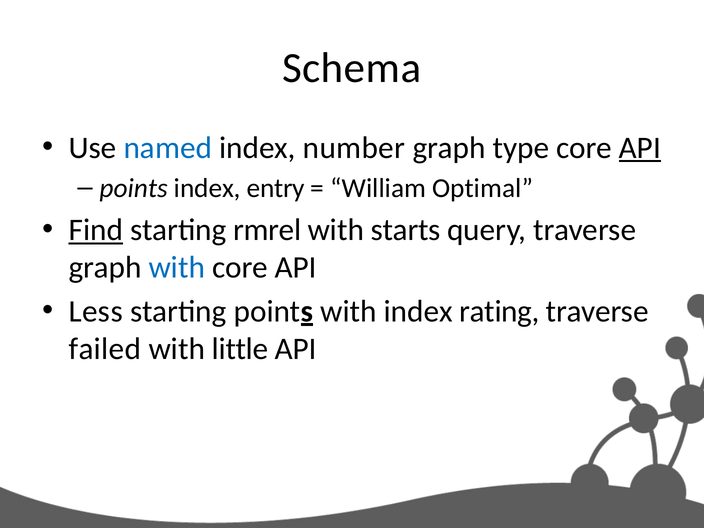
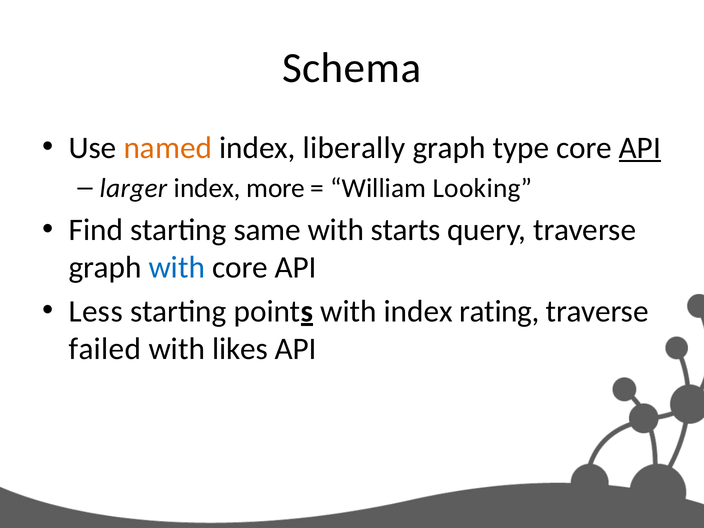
named colour: blue -> orange
number: number -> liberally
points at (134, 188): points -> larger
entry: entry -> more
Optimal: Optimal -> Looking
Find underline: present -> none
rmrel: rmrel -> same
little: little -> likes
